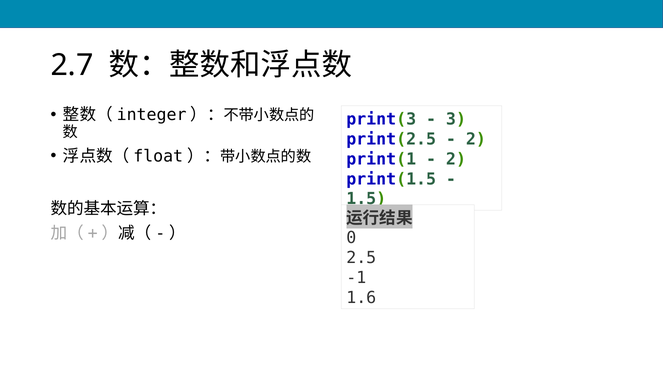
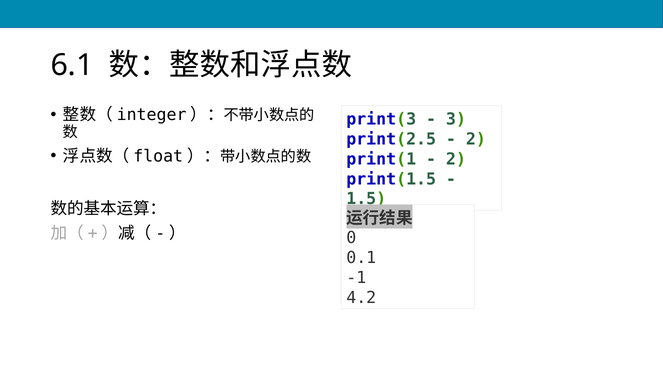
2.7: 2.7 -> 6.1
2.5: 2.5 -> 0.1
1.6: 1.6 -> 4.2
